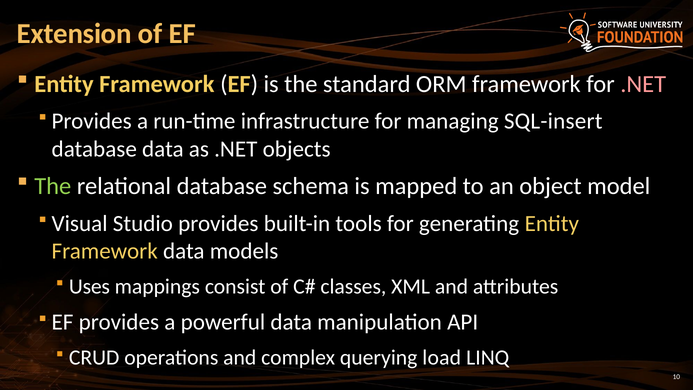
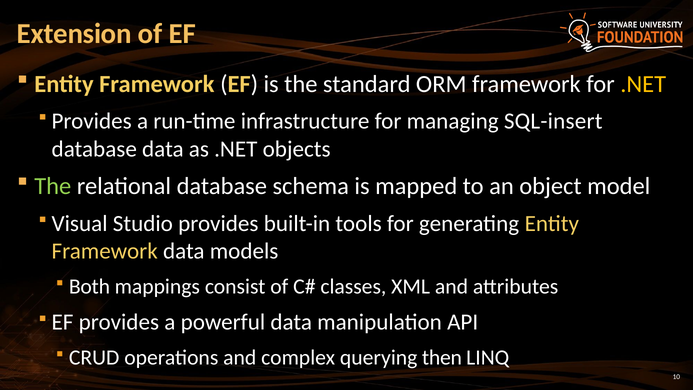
.NET at (643, 84) colour: pink -> yellow
Uses: Uses -> Both
load: load -> then
